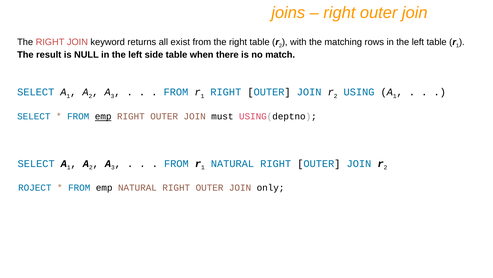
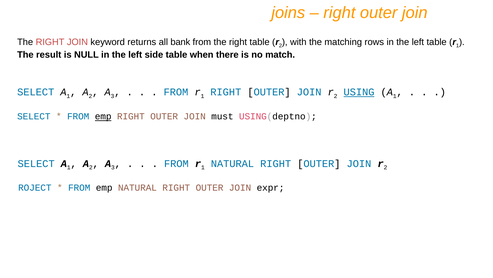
exist: exist -> bank
USING underline: none -> present
only: only -> expr
